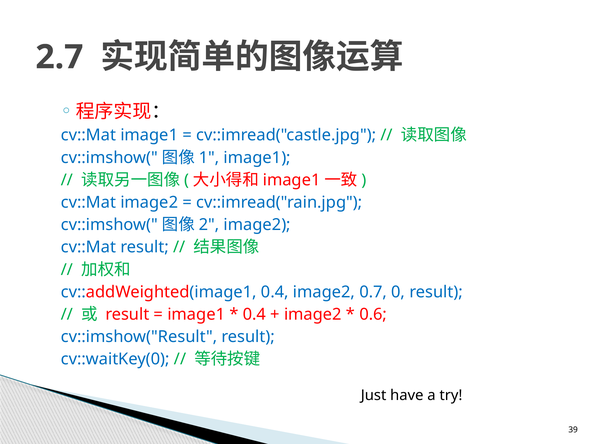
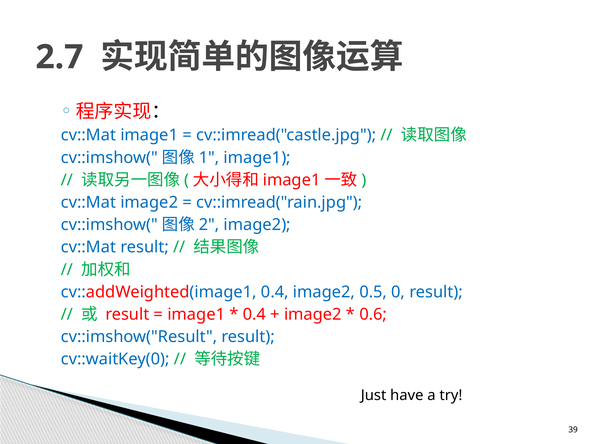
0.7: 0.7 -> 0.5
